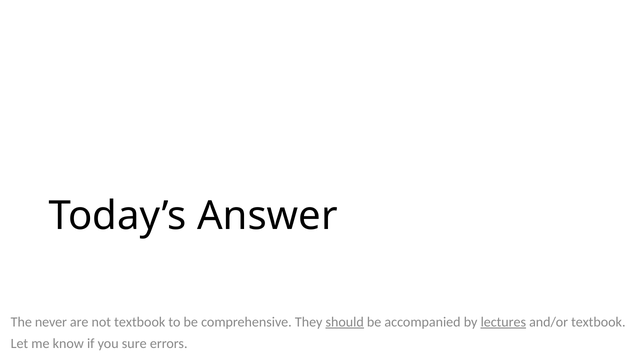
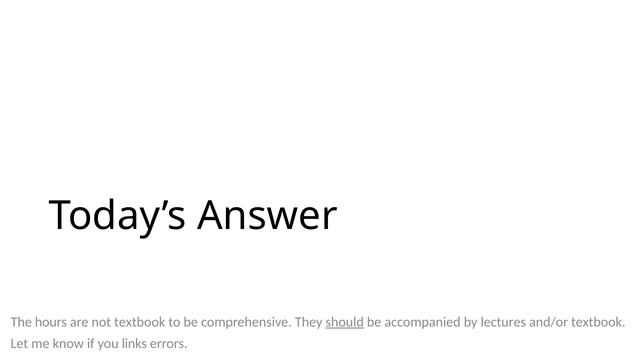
never: never -> hours
lectures underline: present -> none
sure: sure -> links
